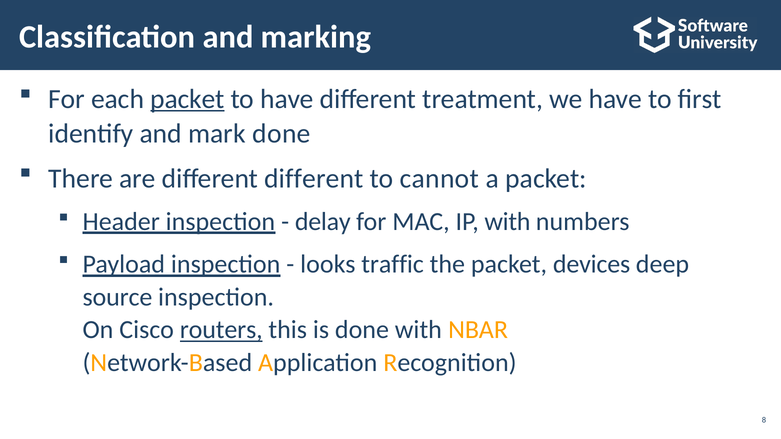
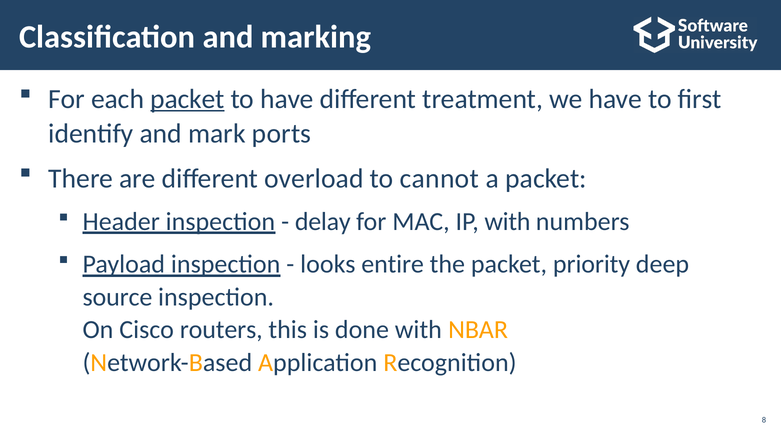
mark done: done -> ports
different different: different -> overload
traffic: traffic -> entire
devices: devices -> priority
routers underline: present -> none
